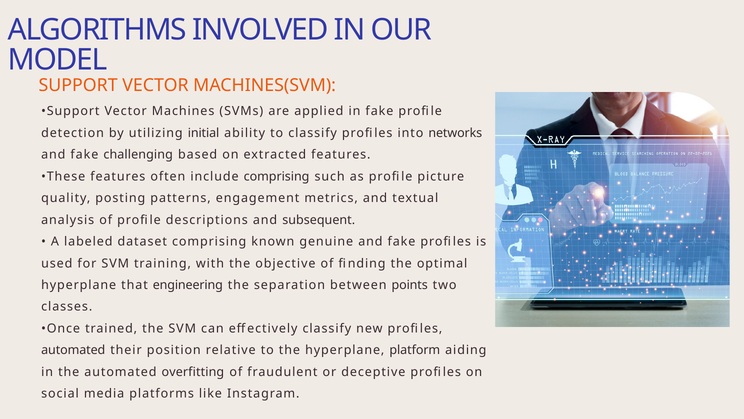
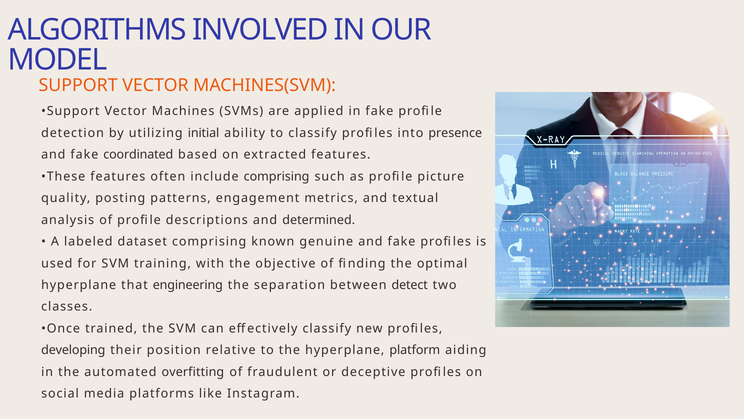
networks: networks -> presence
challenging: challenging -> coordinated
subsequent: subsequent -> determined
points: points -> detect
automated at (73, 350): automated -> developing
